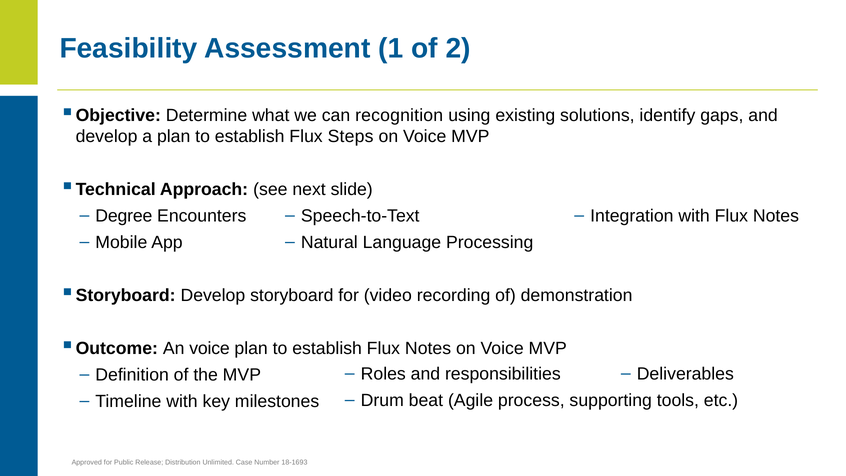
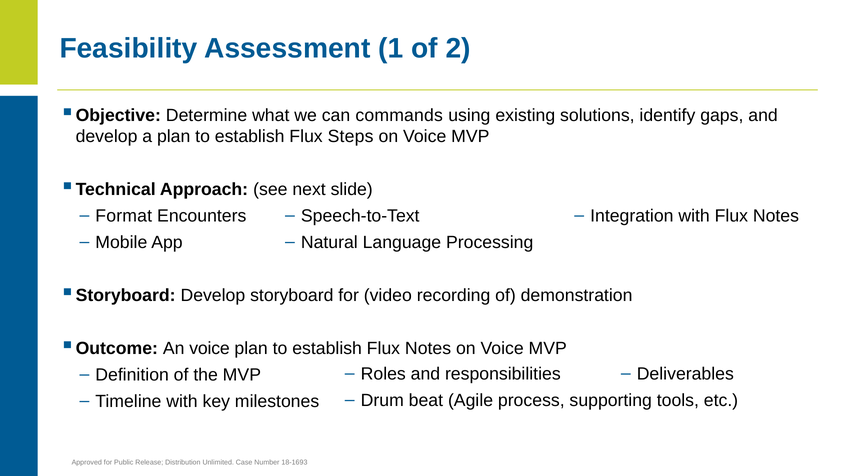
recognition: recognition -> commands
Degree: Degree -> Format
